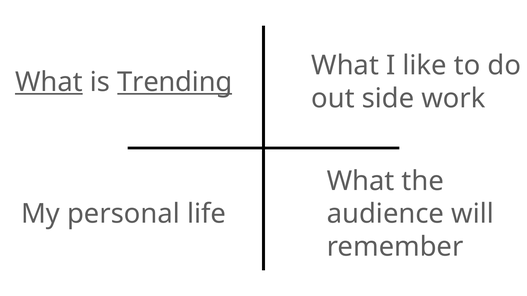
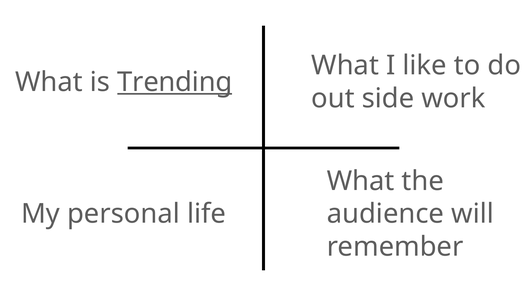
What at (49, 82) underline: present -> none
